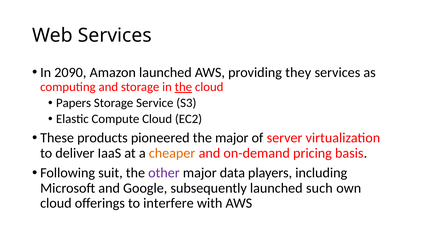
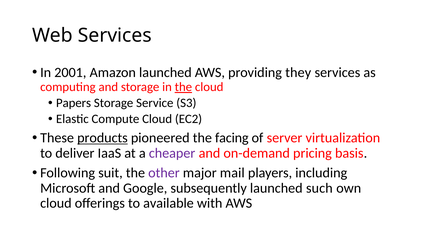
2090: 2090 -> 2001
products underline: none -> present
the major: major -> facing
cheaper colour: orange -> purple
data: data -> mail
interfere: interfere -> available
